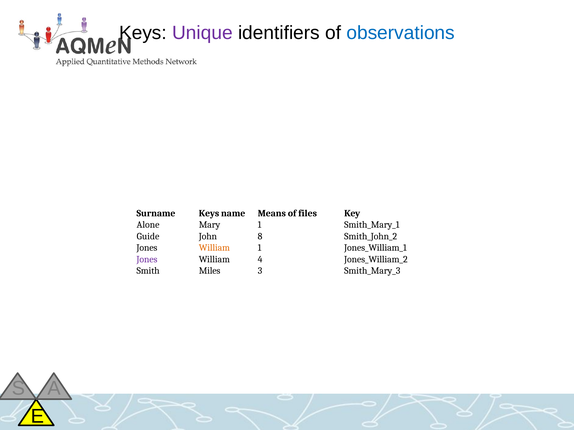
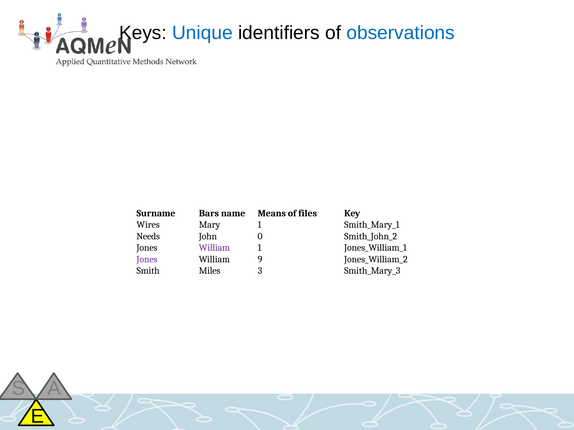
Unique colour: purple -> blue
Surname Keys: Keys -> Bars
Alone: Alone -> Wires
Guide: Guide -> Needs
8: 8 -> 0
William at (214, 248) colour: orange -> purple
4: 4 -> 9
